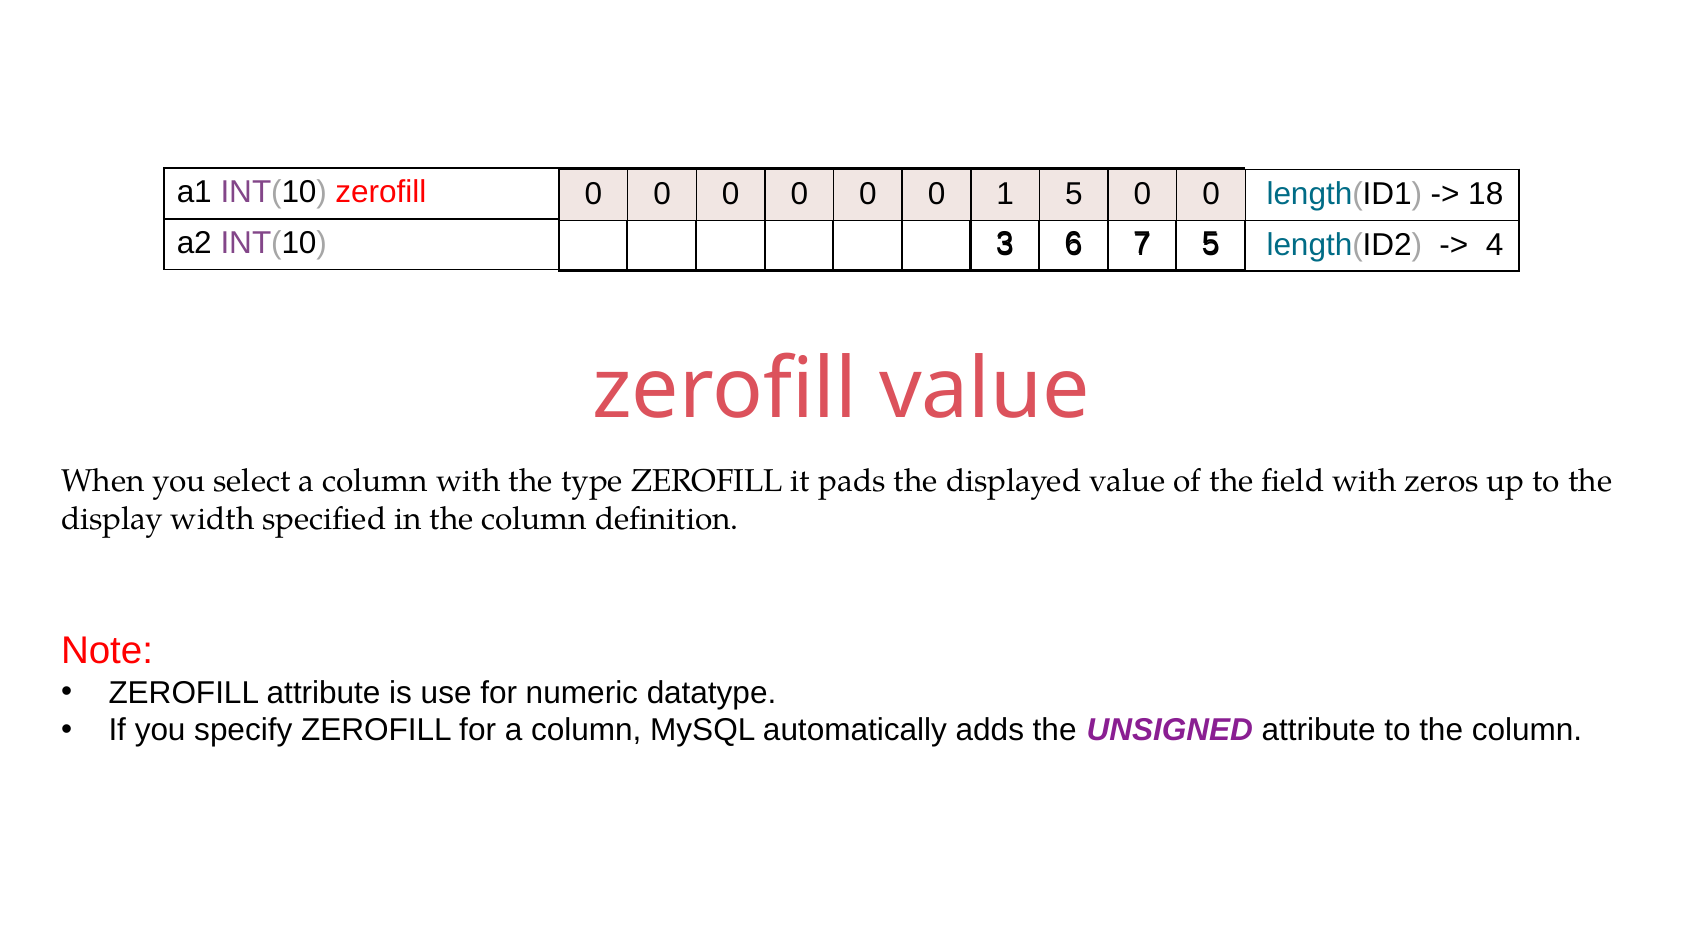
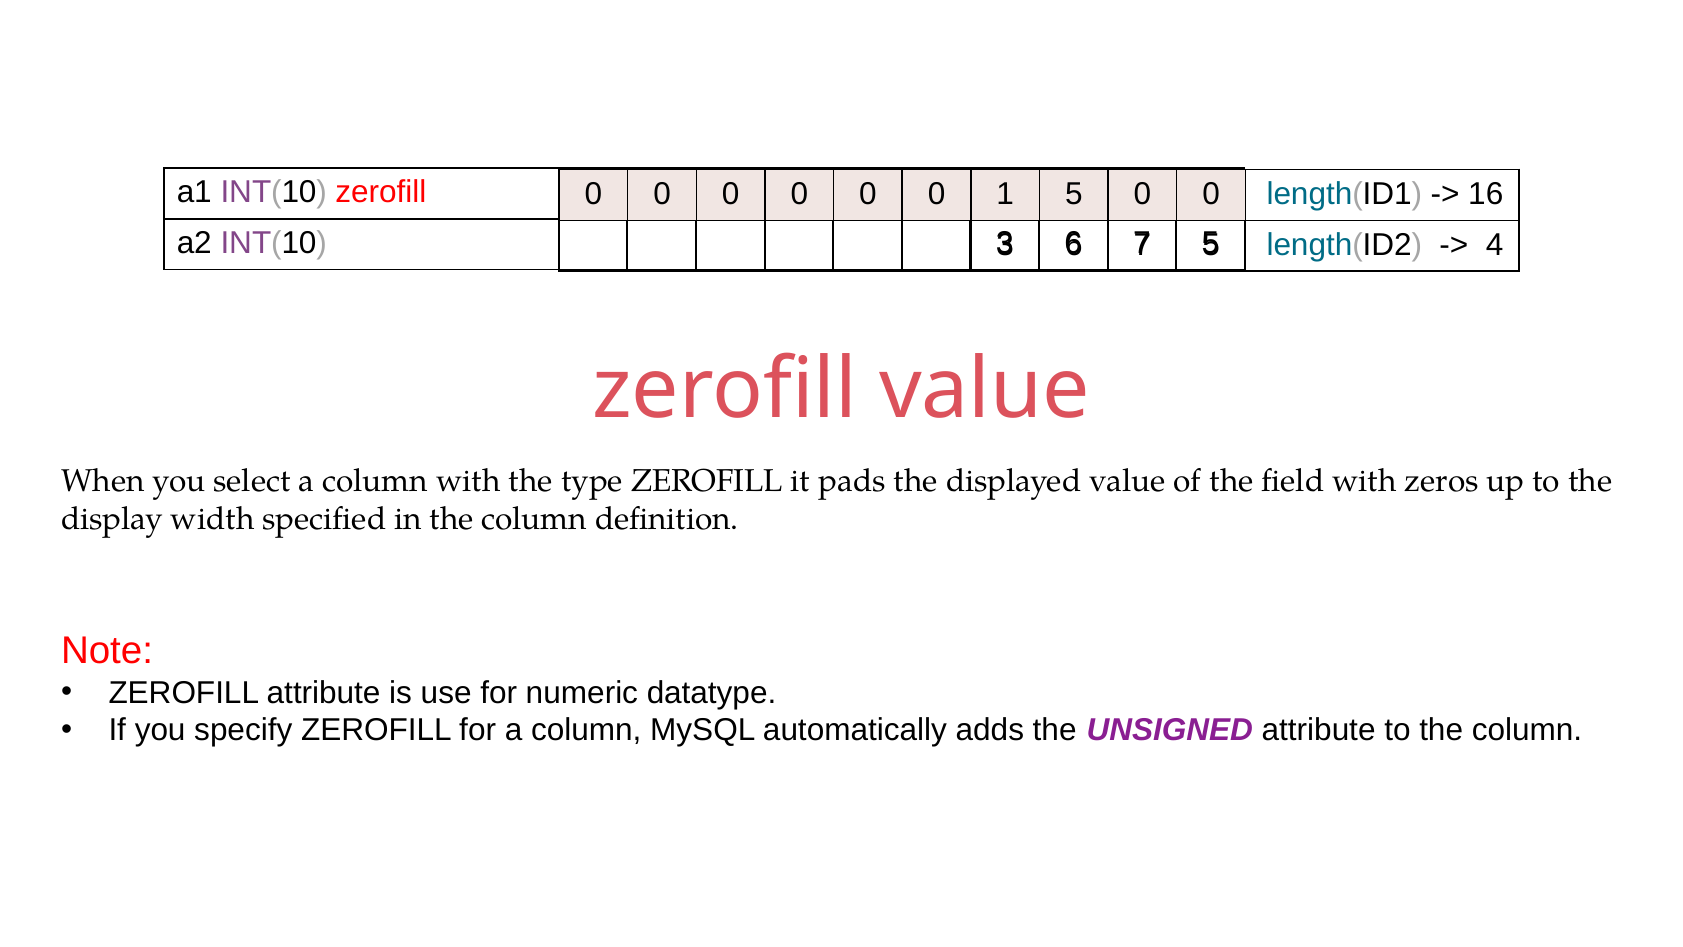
18: 18 -> 16
